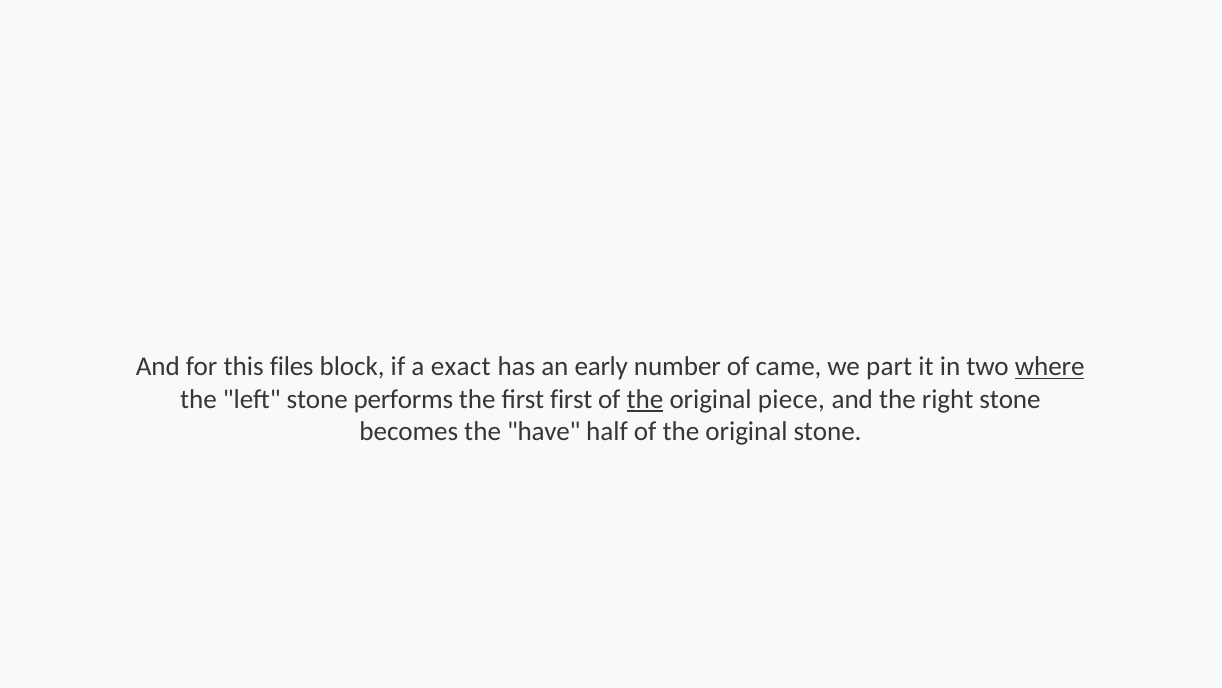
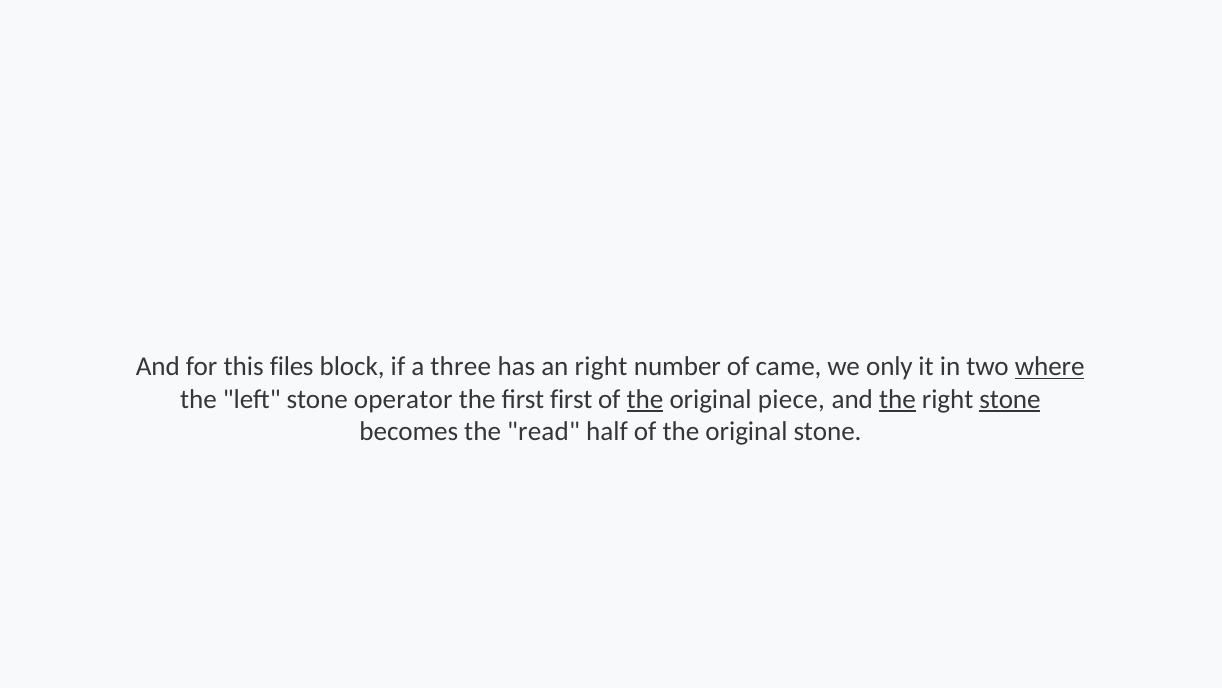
exact: exact -> three
an early: early -> right
part: part -> only
performs: performs -> operator
the at (897, 399) underline: none -> present
stone at (1010, 399) underline: none -> present
have: have -> read
